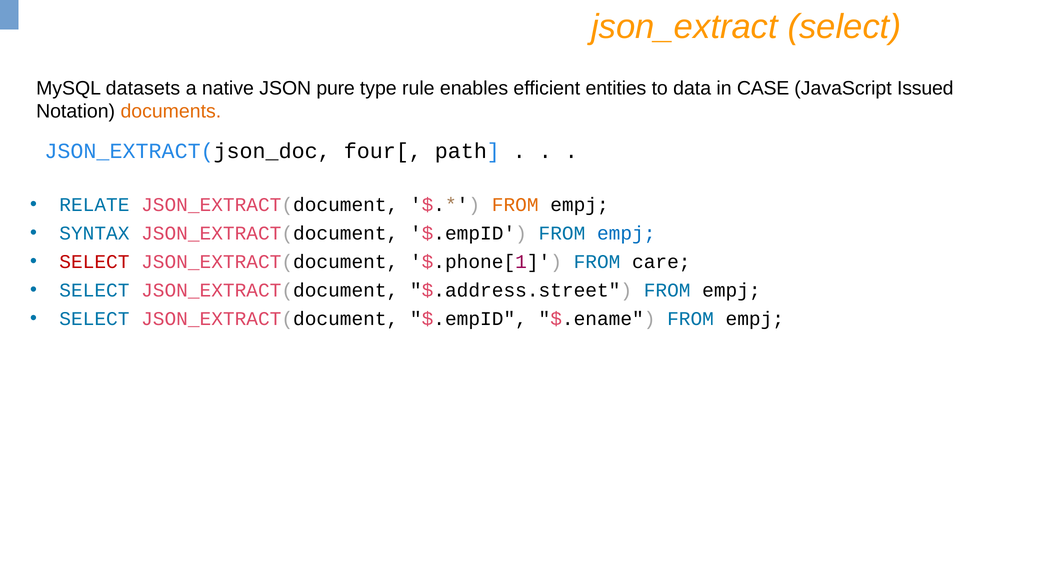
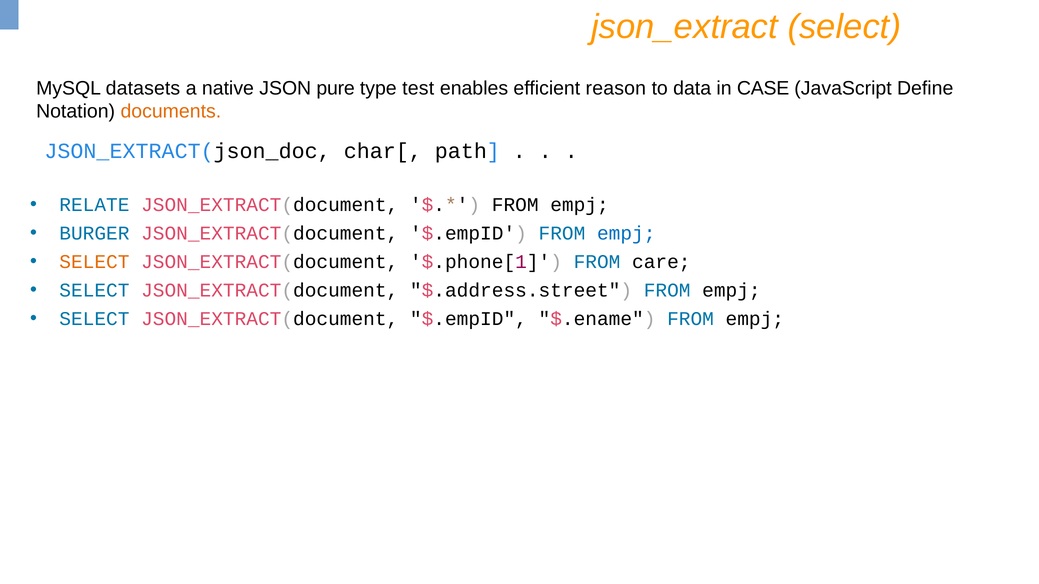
rule: rule -> test
entities: entities -> reason
Issued: Issued -> Define
four[: four[ -> char[
FROM at (515, 205) colour: orange -> black
SYNTAX: SYNTAX -> BURGER
SELECT at (94, 262) colour: red -> orange
